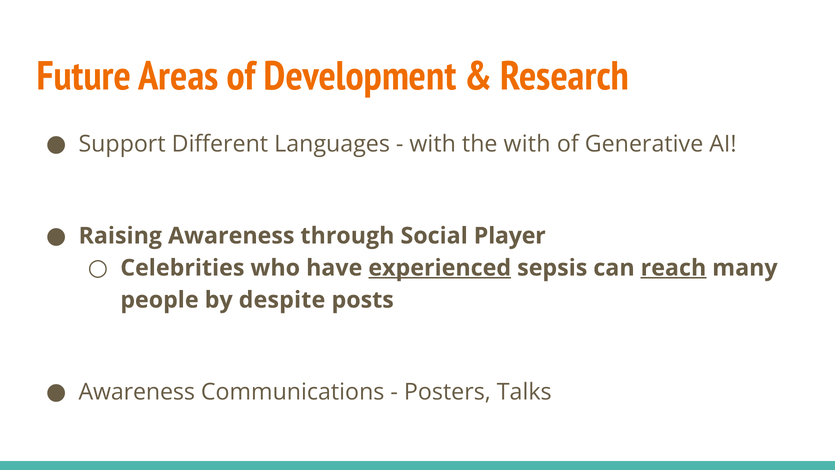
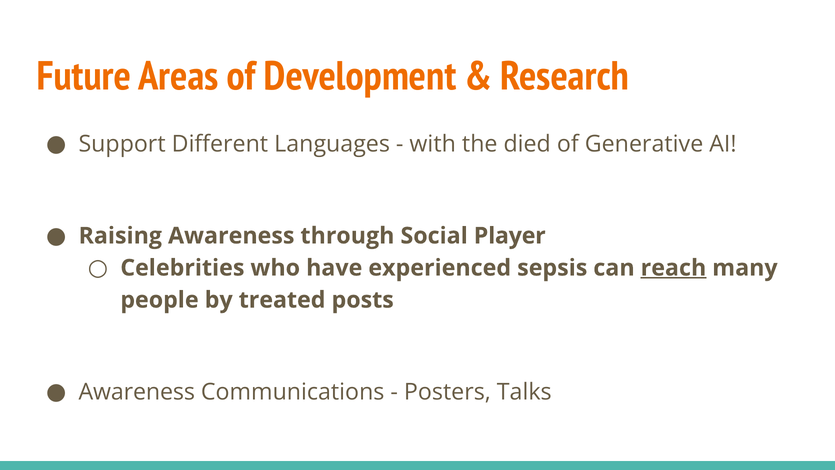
the with: with -> died
experienced underline: present -> none
despite: despite -> treated
